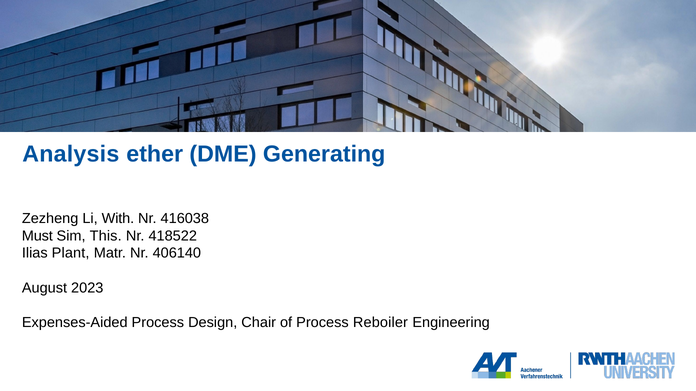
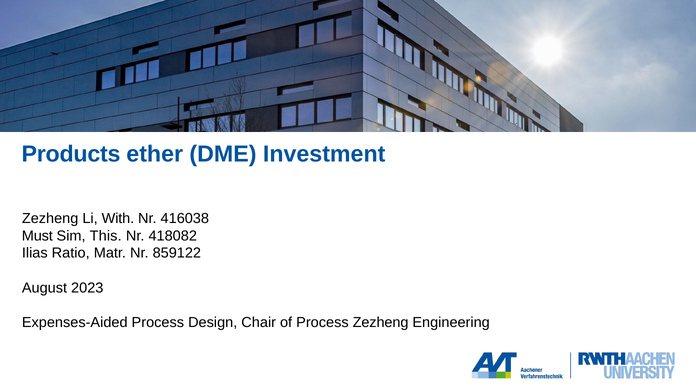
Analysis: Analysis -> Products
Generating: Generating -> Investment
418522: 418522 -> 418082
Plant: Plant -> Ratio
406140: 406140 -> 859122
Process Reboiler: Reboiler -> Zezheng
